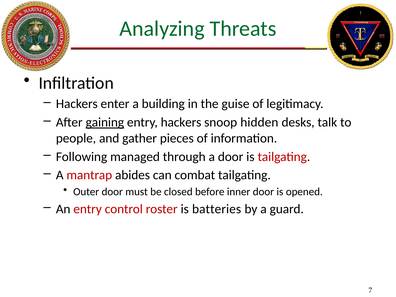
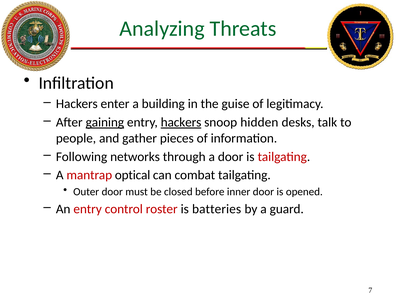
hackers at (181, 122) underline: none -> present
managed: managed -> networks
abides: abides -> optical
